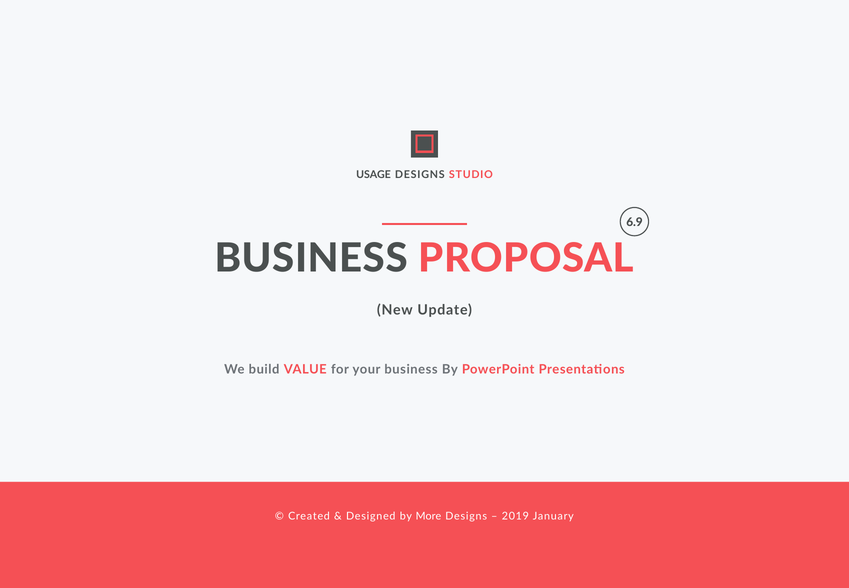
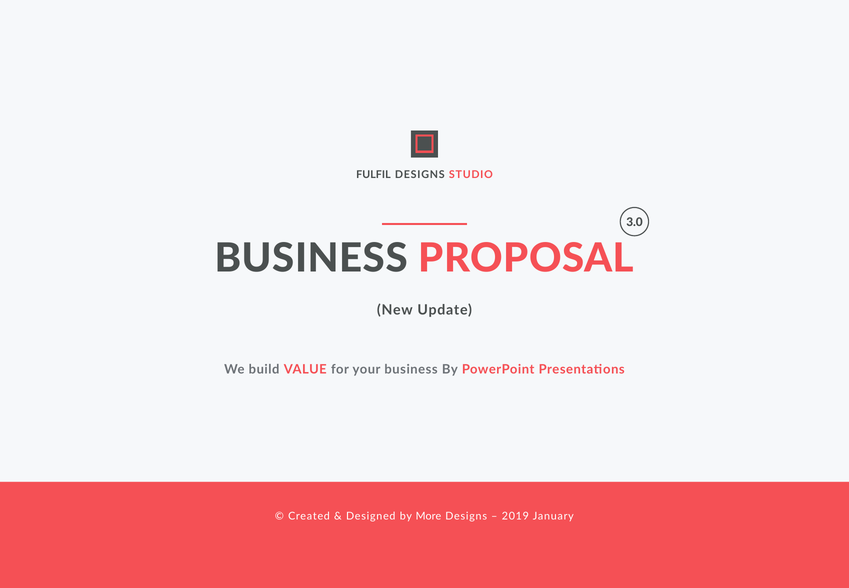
USAGE: USAGE -> FULFIL
6.9: 6.9 -> 3.0
